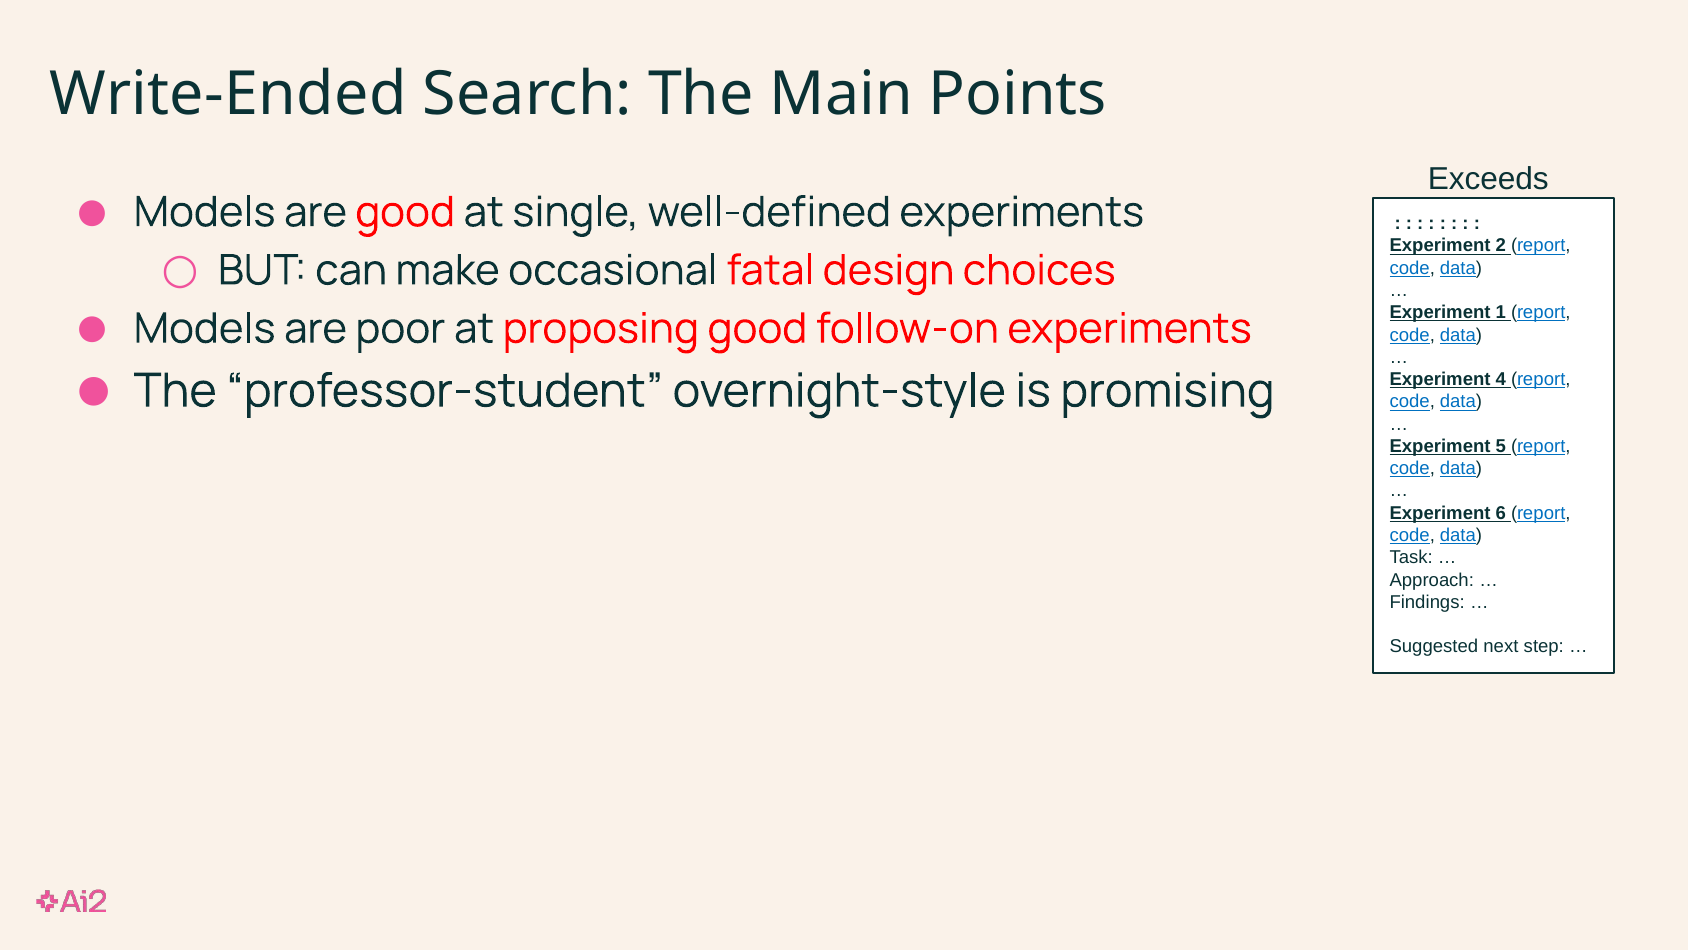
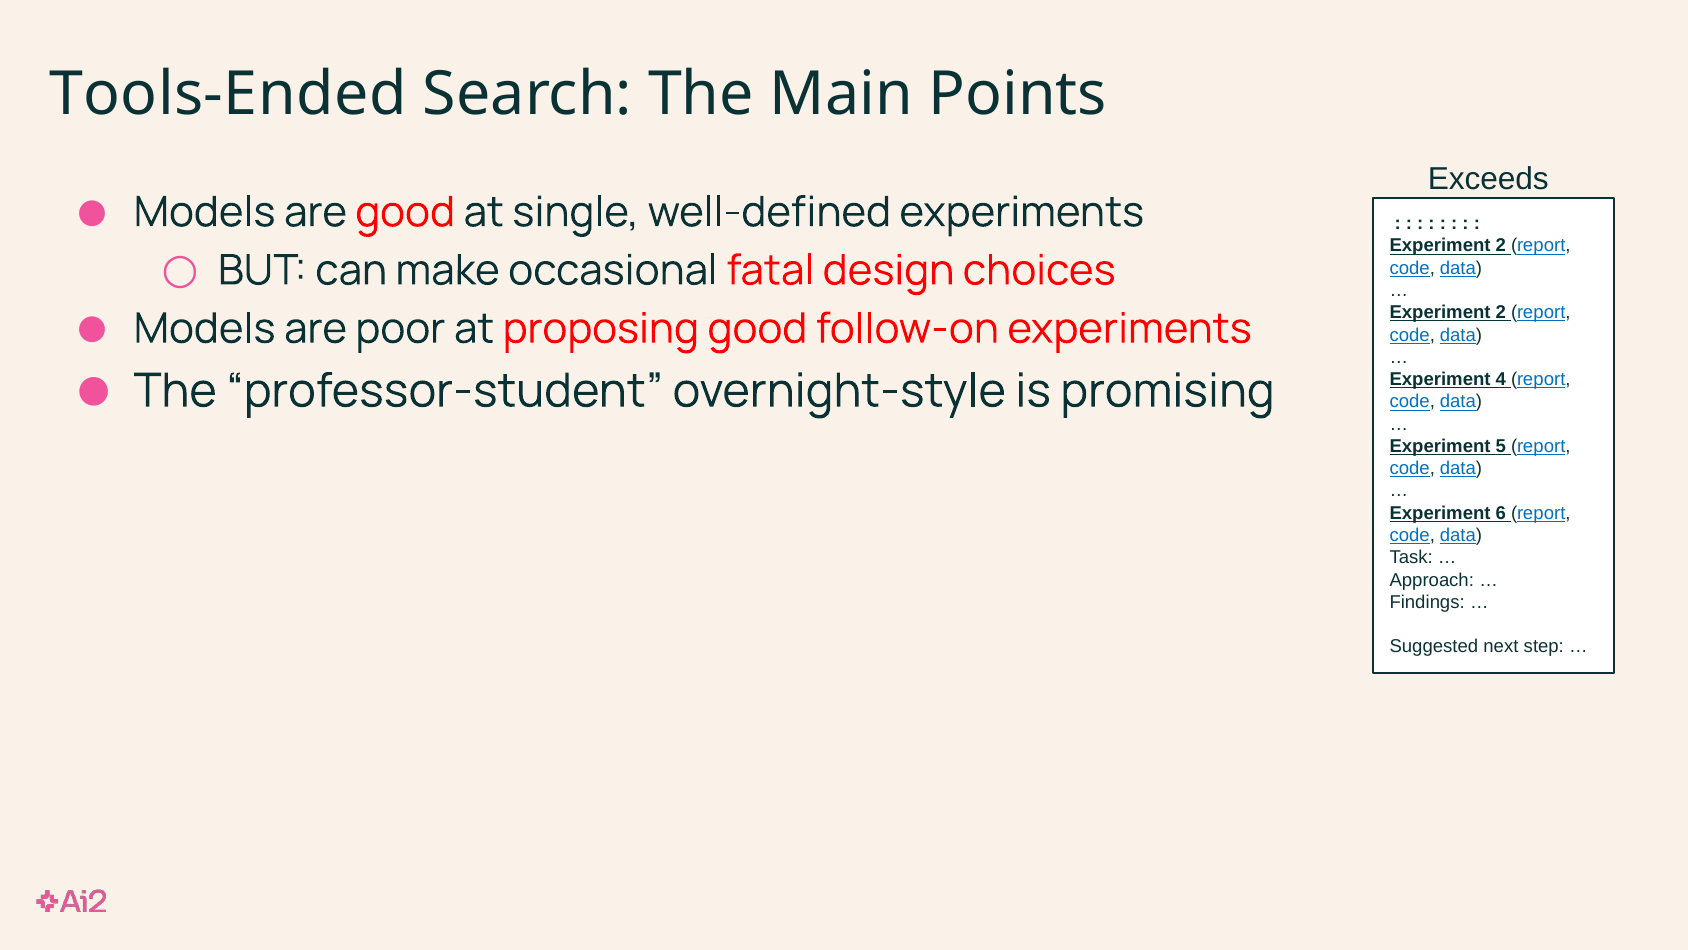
Write-Ended: Write-Ended -> Tools-Ended
1 at (1501, 312): 1 -> 2
